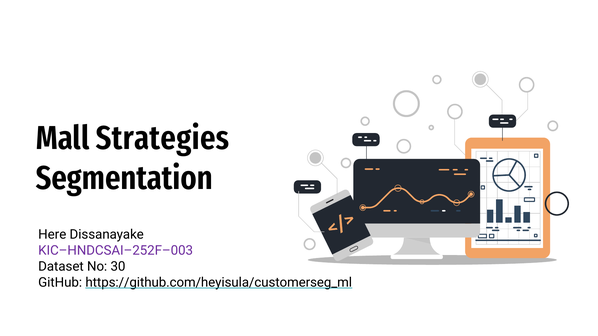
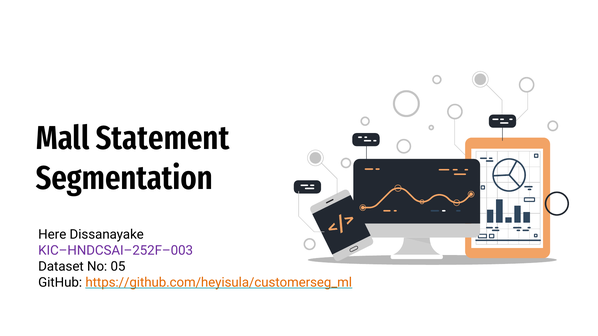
Strategies: Strategies -> Statement
30: 30 -> 05
https://github.com/heyisula/customerseg_ml colour: black -> orange
